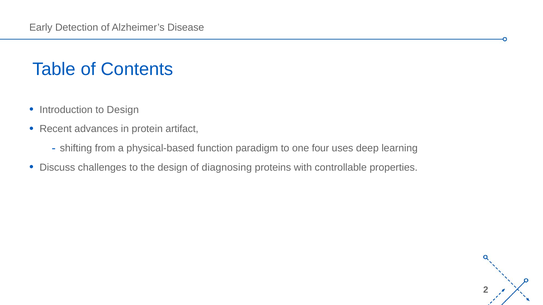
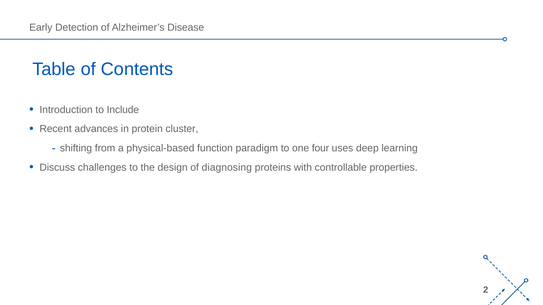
to Design: Design -> Include
artifact: artifact -> cluster
